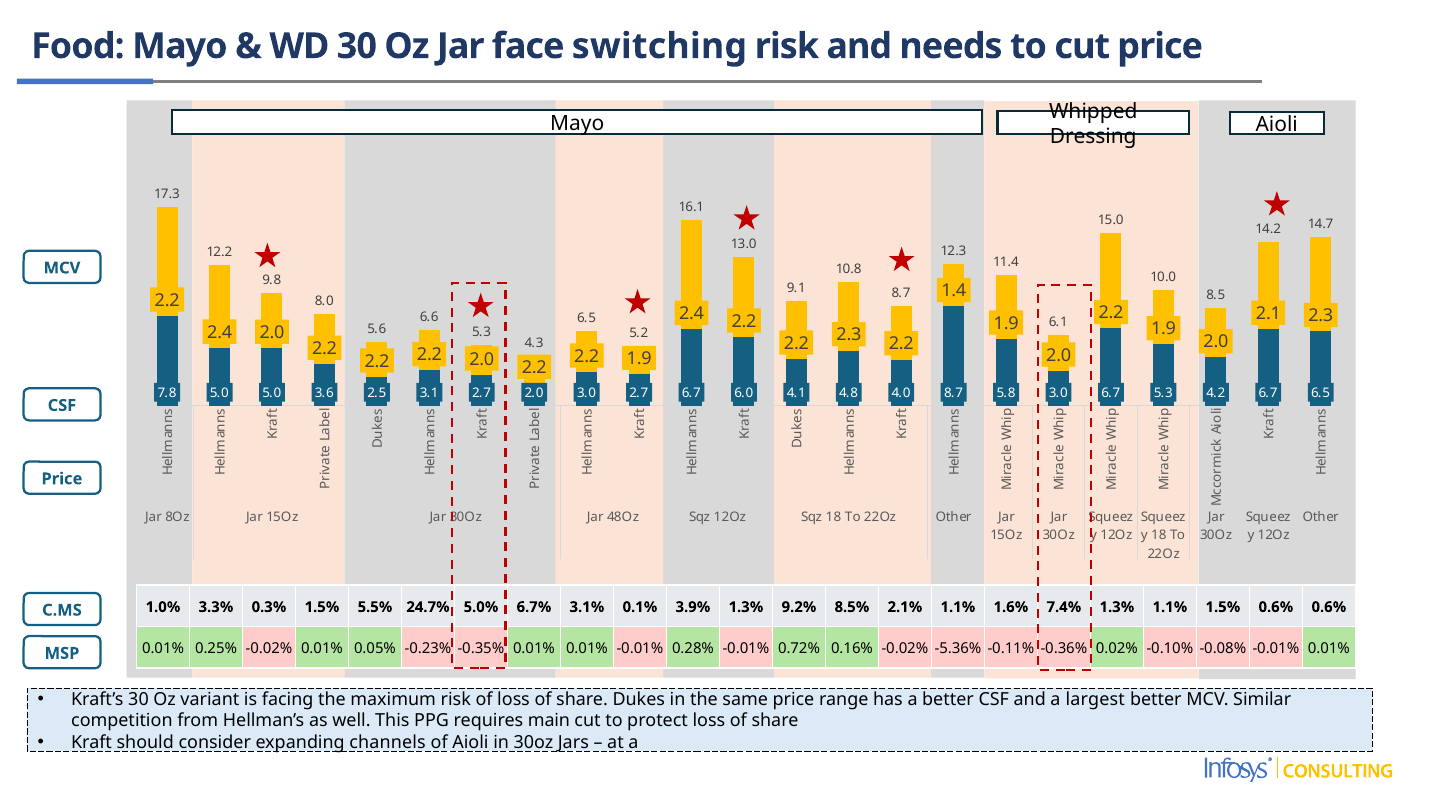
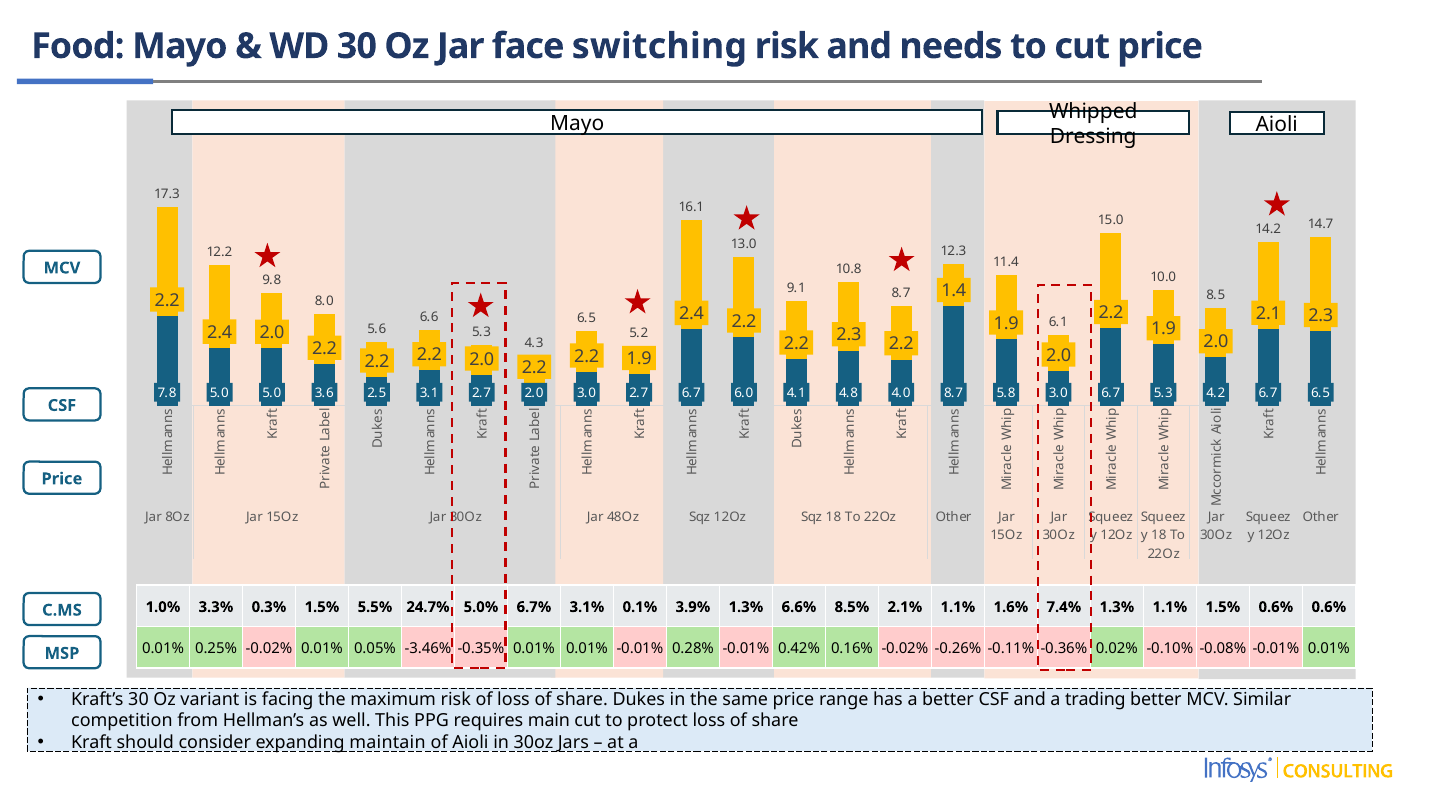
9.2%: 9.2% -> 6.6%
-0.23%: -0.23% -> -3.46%
0.72%: 0.72% -> 0.42%
-5.36%: -5.36% -> -0.26%
largest: largest -> trading
channels: channels -> maintain
